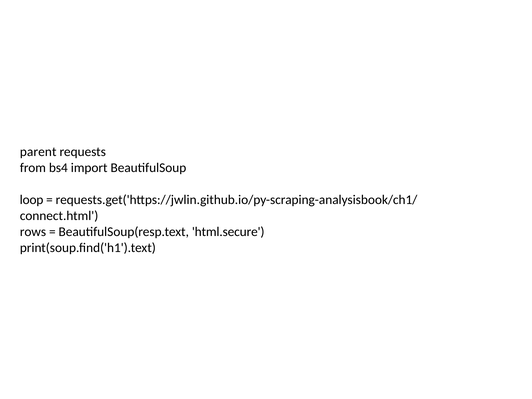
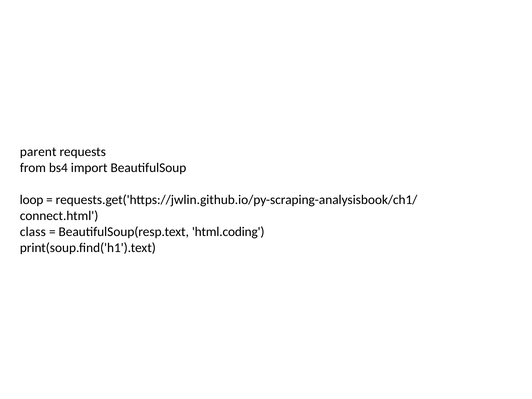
rows: rows -> class
html.secure: html.secure -> html.coding
